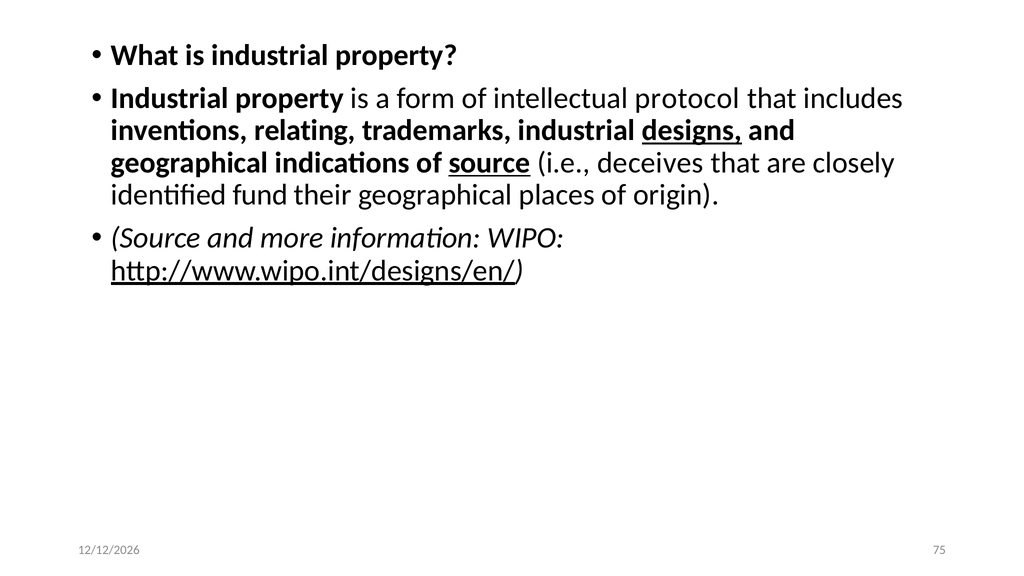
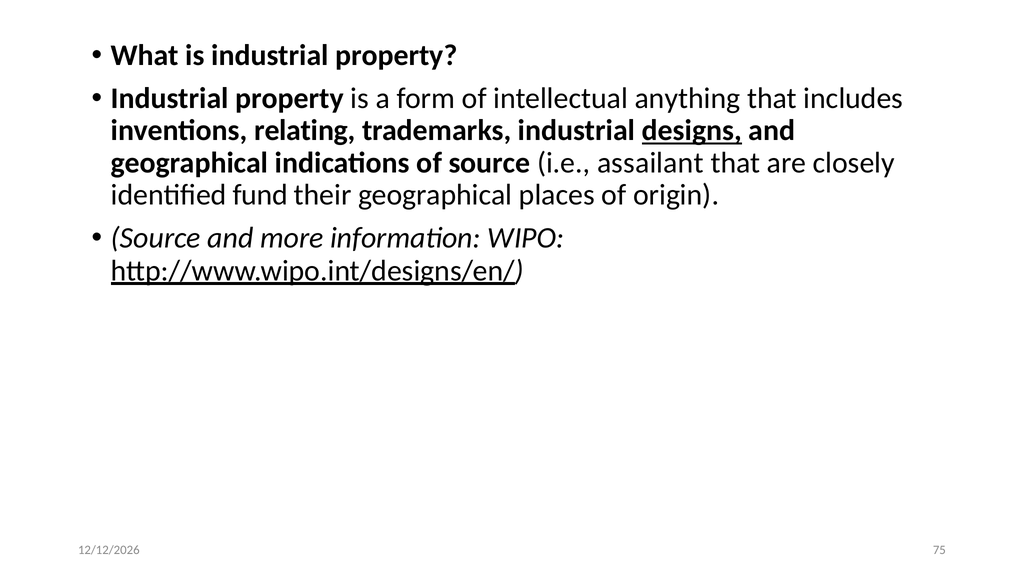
protocol: protocol -> anything
source at (490, 163) underline: present -> none
deceives: deceives -> assailant
